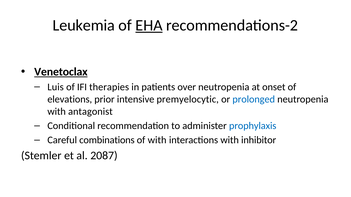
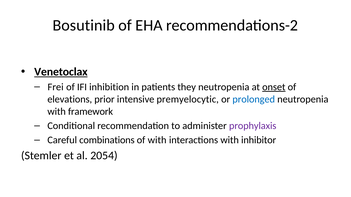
Leukemia: Leukemia -> Bosutinib
EHA underline: present -> none
Luis: Luis -> Frei
therapies: therapies -> inhibition
over: over -> they
onset underline: none -> present
antagonist: antagonist -> framework
prophylaxis colour: blue -> purple
2087: 2087 -> 2054
